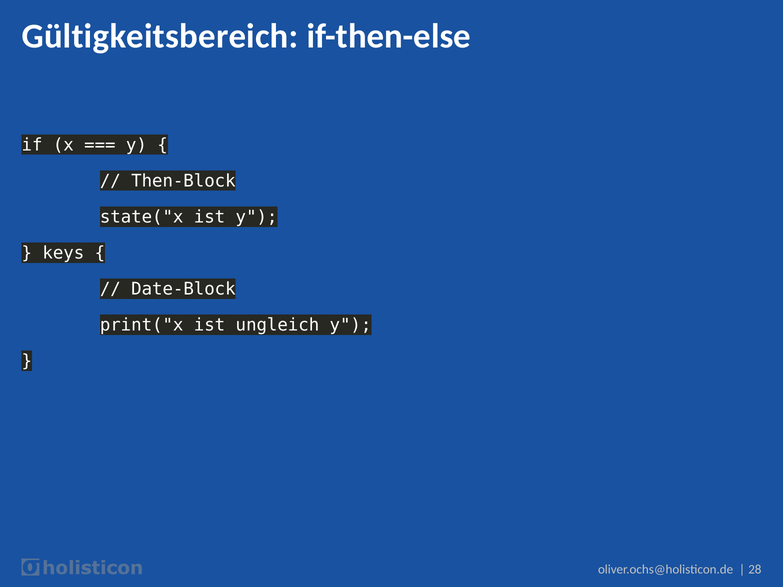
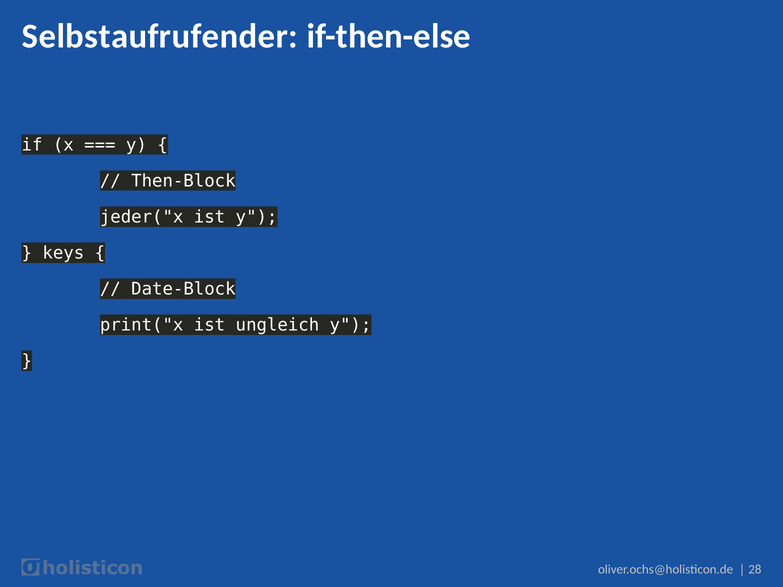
Gültigkeitsbereich: Gültigkeitsbereich -> Selbstaufrufender
state("x: state("x -> jeder("x
